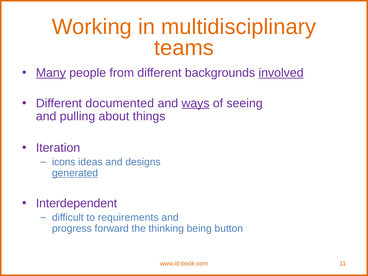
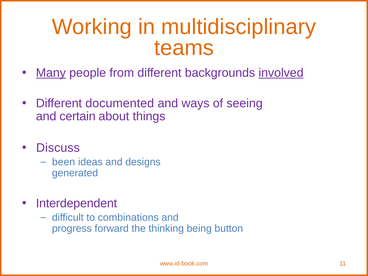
ways underline: present -> none
pulling: pulling -> certain
Iteration: Iteration -> Discuss
icons: icons -> been
generated underline: present -> none
requirements: requirements -> combinations
